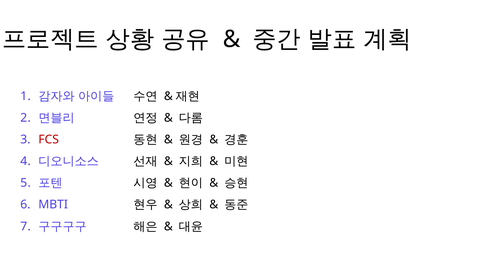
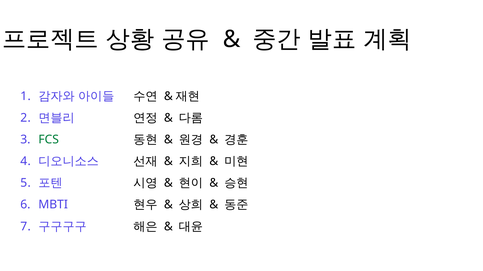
FCS colour: red -> green
